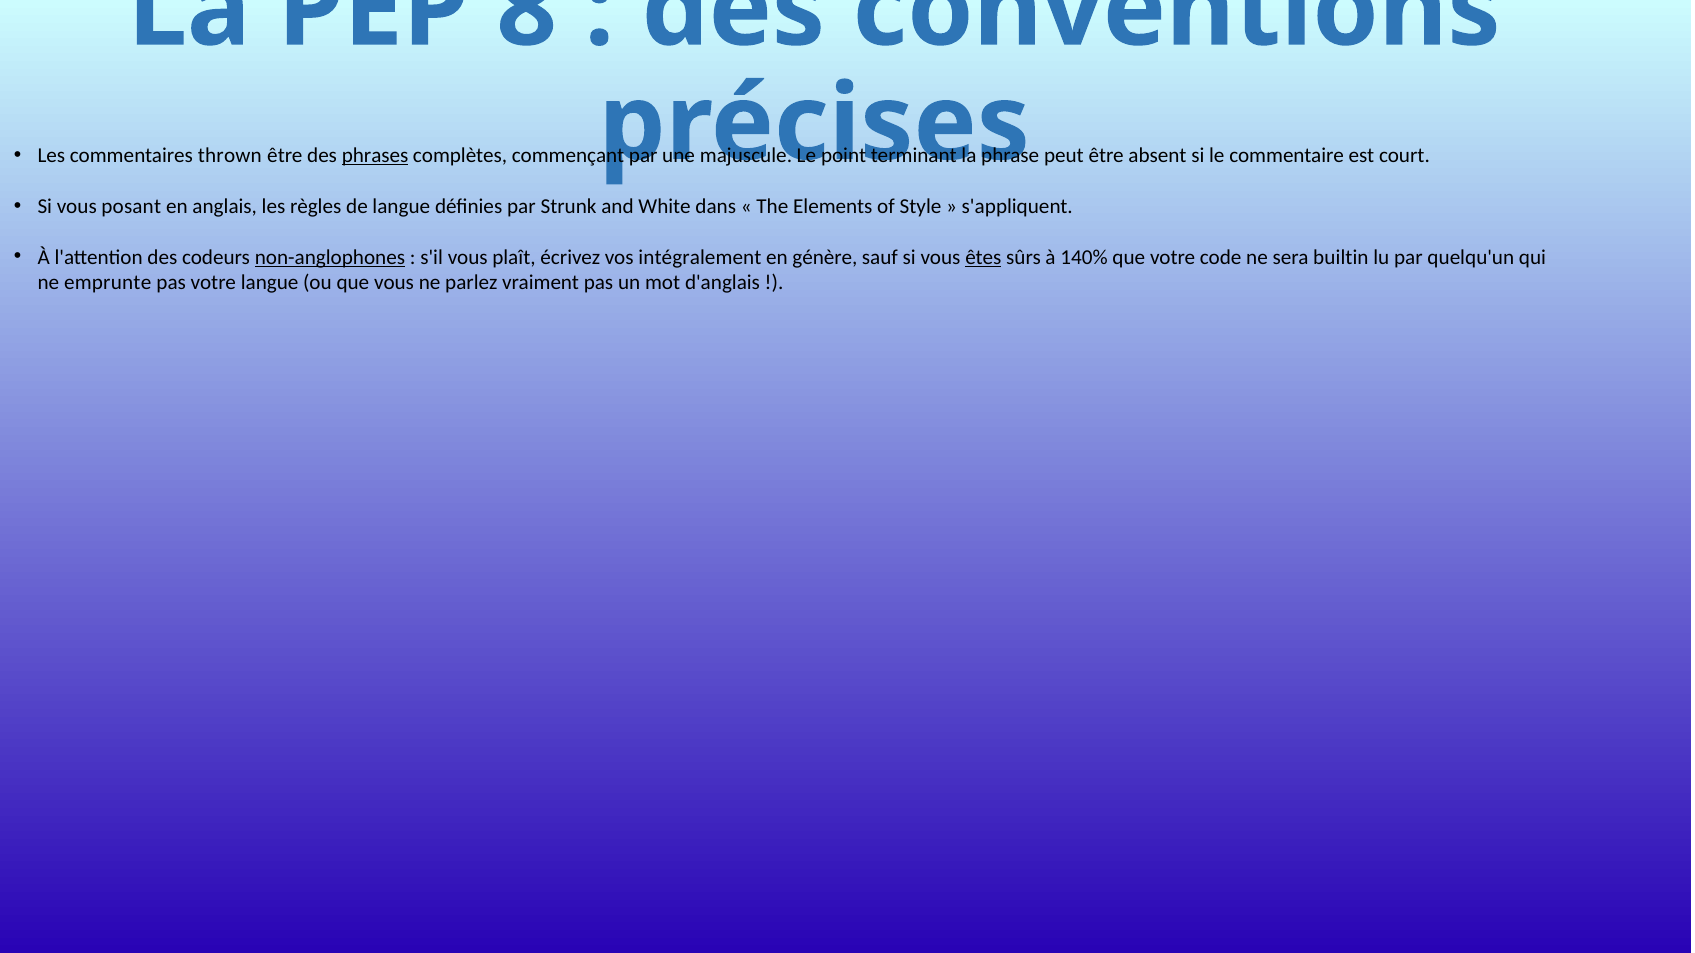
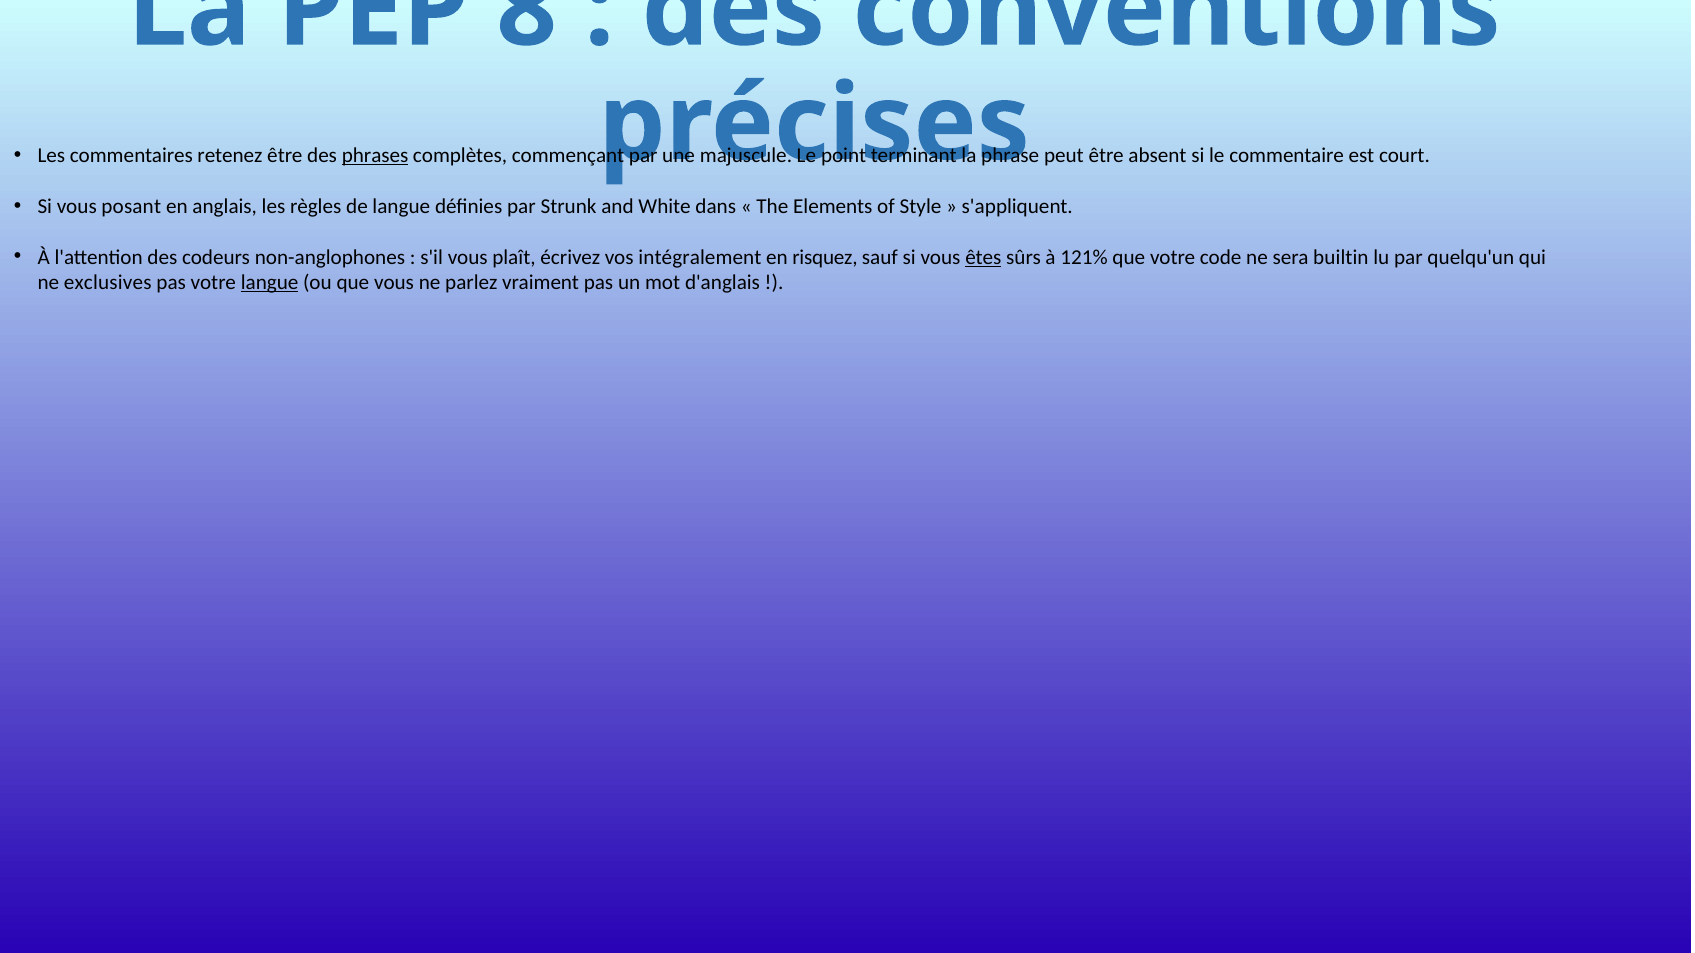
thrown: thrown -> retenez
non-anglophones underline: present -> none
génère: génère -> risquez
140%: 140% -> 121%
emprunte: emprunte -> exclusives
langue at (270, 283) underline: none -> present
